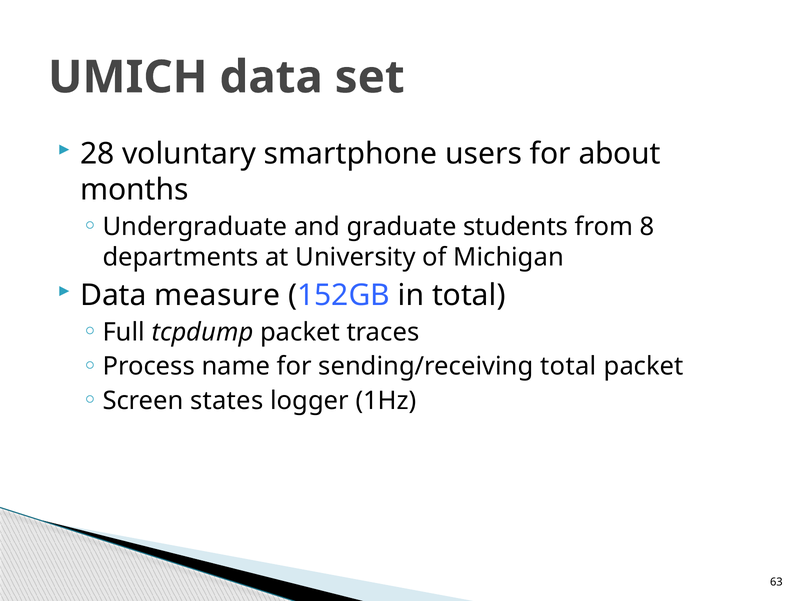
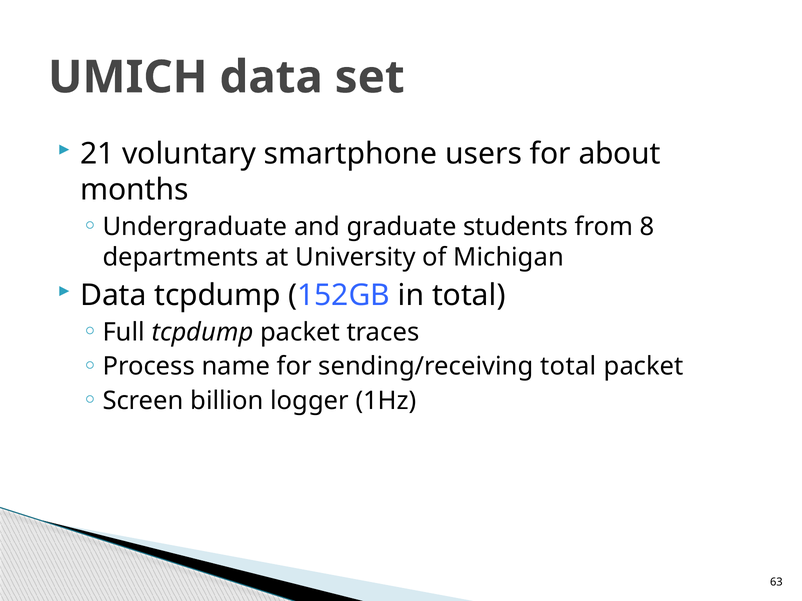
28: 28 -> 21
Data measure: measure -> tcpdump
states: states -> billion
